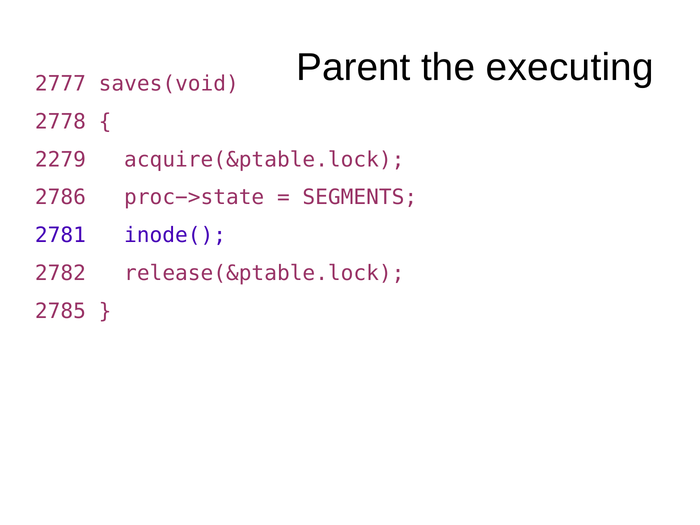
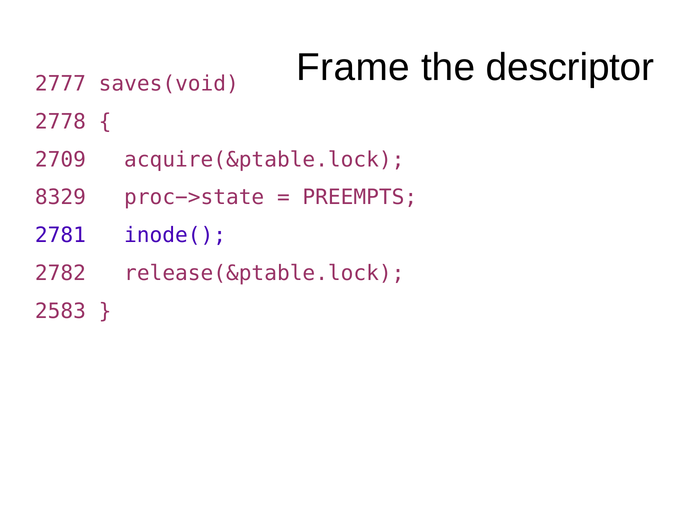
Parent: Parent -> Frame
executing: executing -> descriptor
2279: 2279 -> 2709
2786: 2786 -> 8329
SEGMENTS: SEGMENTS -> PREEMPTS
2785: 2785 -> 2583
